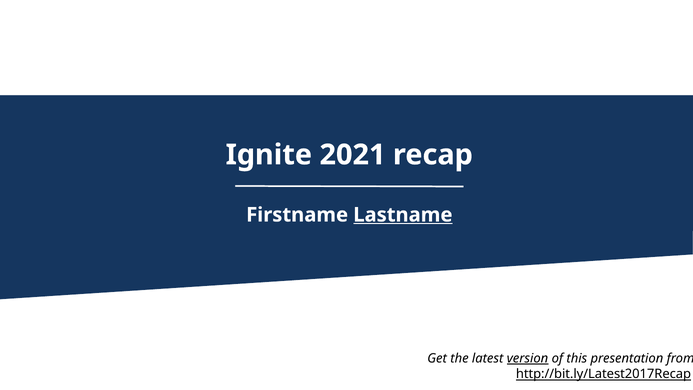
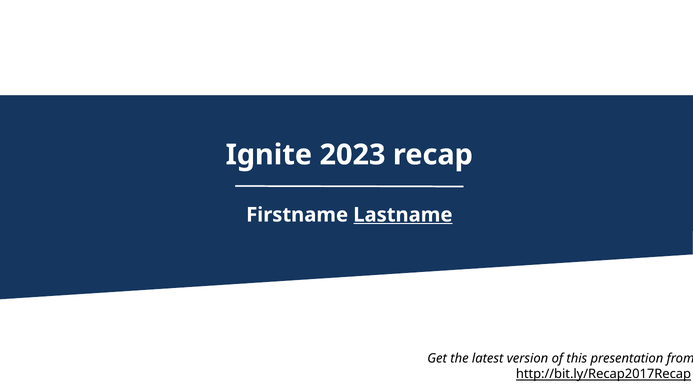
2021: 2021 -> 2023
version underline: present -> none
http://bit.ly/Latest2017Recap: http://bit.ly/Latest2017Recap -> http://bit.ly/Recap2017Recap
